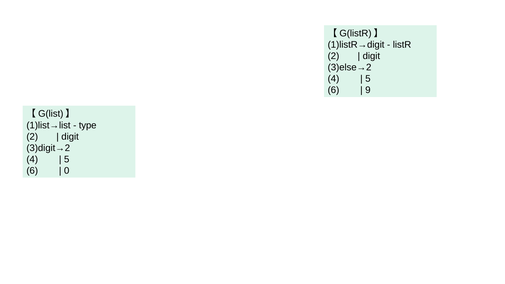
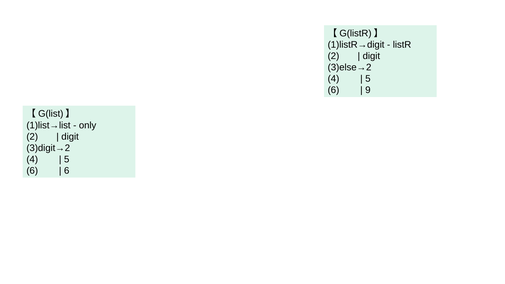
type: type -> only
0 at (67, 171): 0 -> 6
